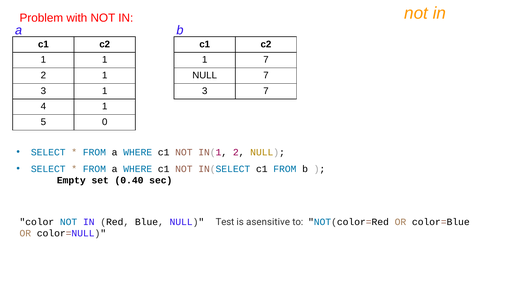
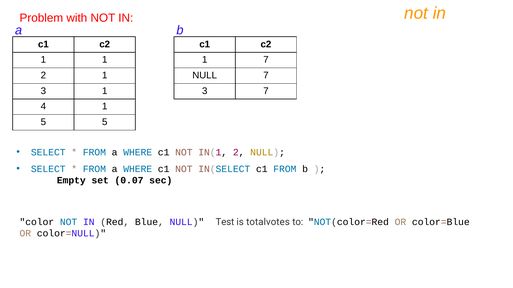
5 0: 0 -> 5
0.40: 0.40 -> 0.07
asensitive: asensitive -> totalvotes
